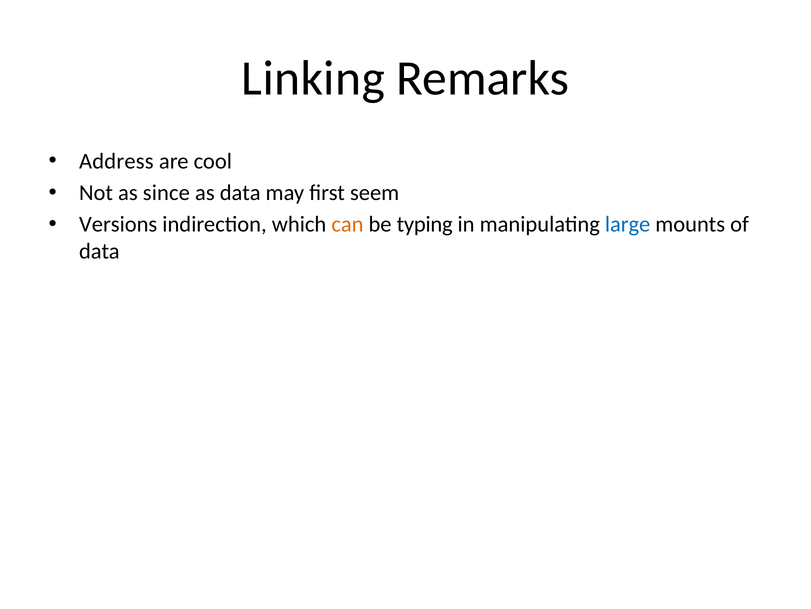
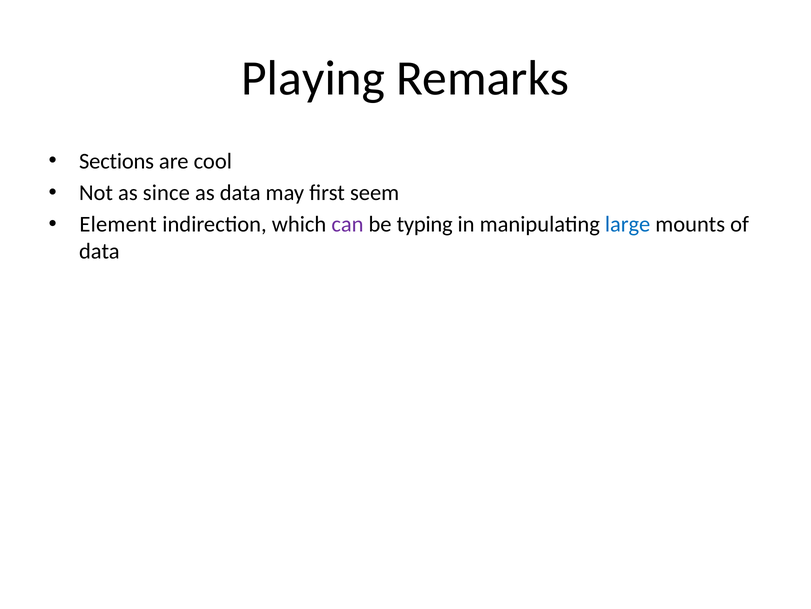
Linking: Linking -> Playing
Address: Address -> Sections
Versions: Versions -> Element
can colour: orange -> purple
